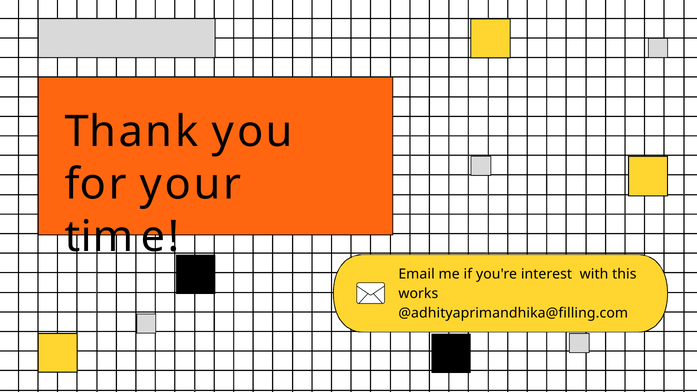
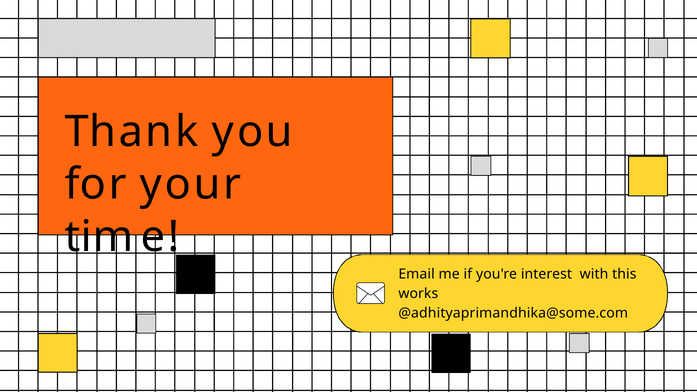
@adhityaprimandhika@filling.com: @adhityaprimandhika@filling.com -> @adhityaprimandhika@some.com
